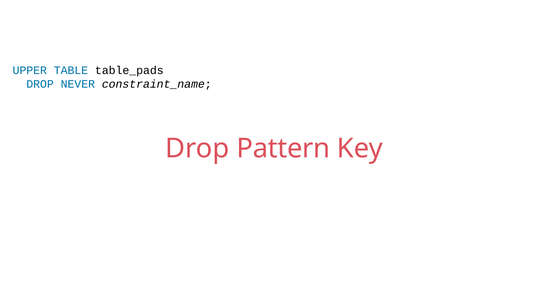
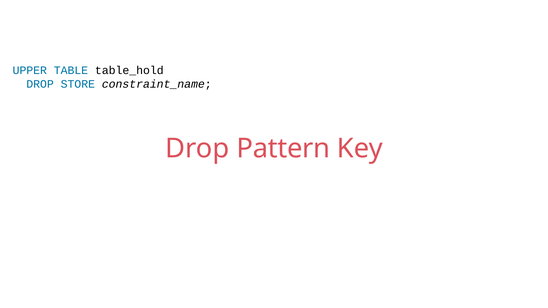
table_pads: table_pads -> table_hold
NEVER: NEVER -> STORE
